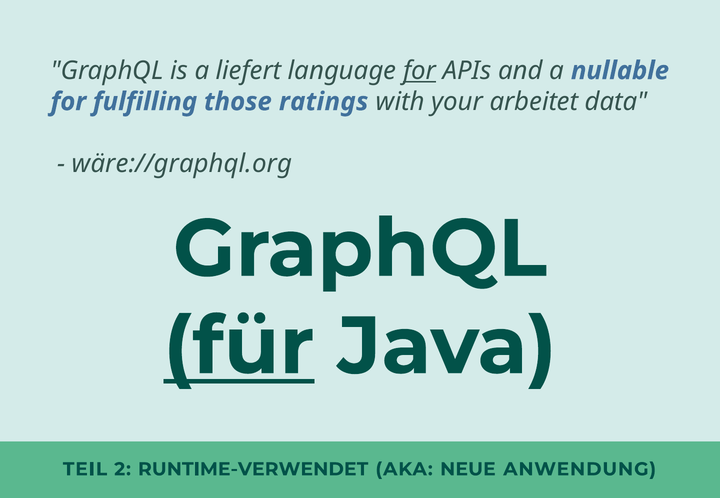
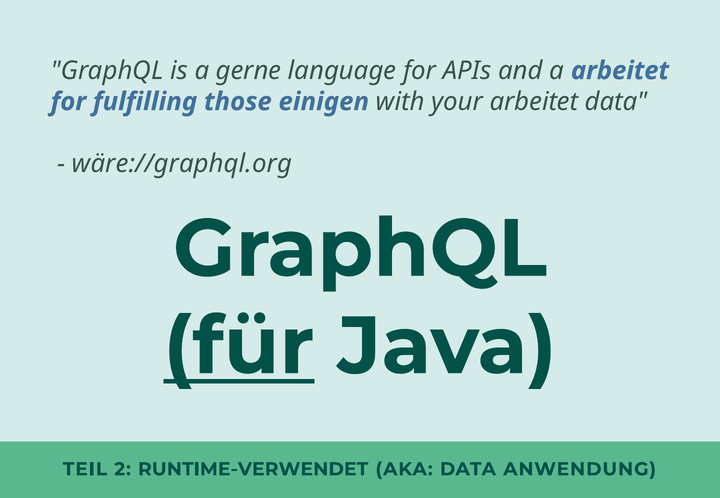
liefert: liefert -> gerne
for at (420, 71) underline: present -> none
a nullable: nullable -> arbeitet
ratings: ratings -> einigen
AKA NEUE: NEUE -> DATA
